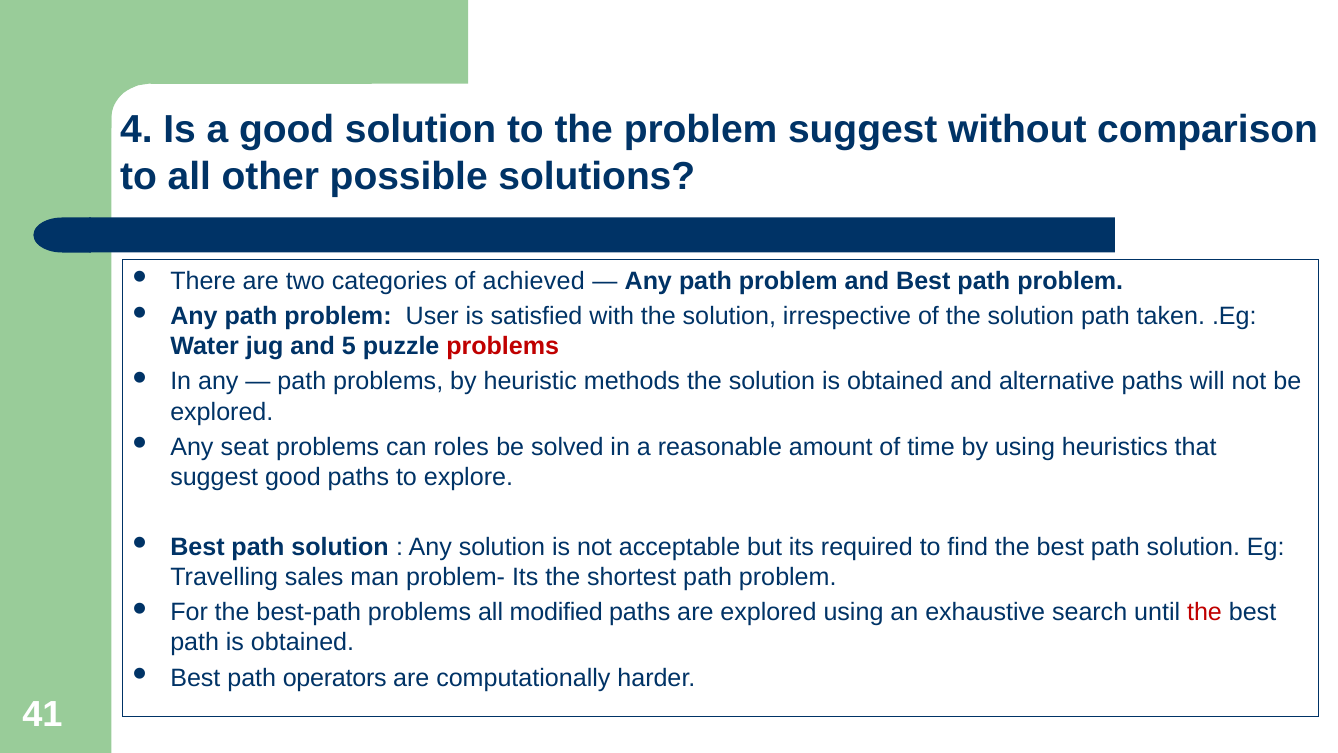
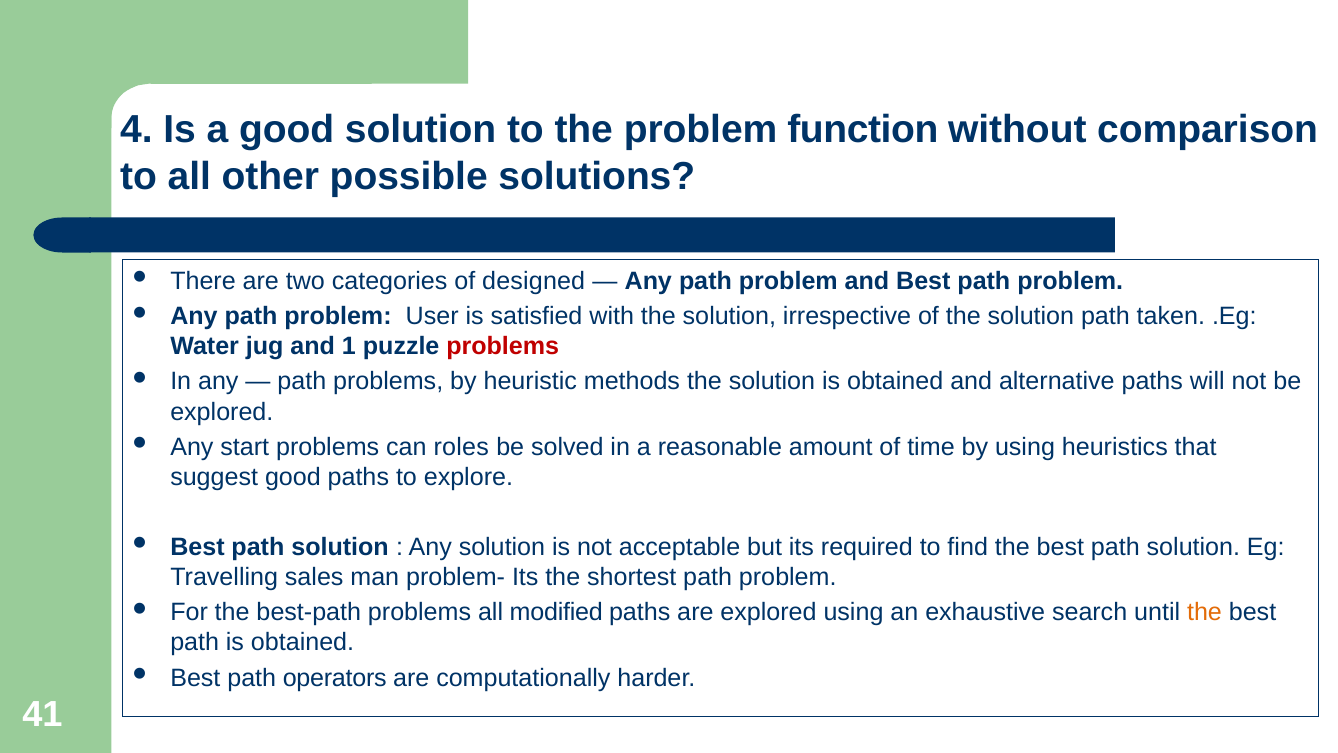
problem suggest: suggest -> function
achieved: achieved -> designed
5: 5 -> 1
seat: seat -> start
the at (1204, 612) colour: red -> orange
